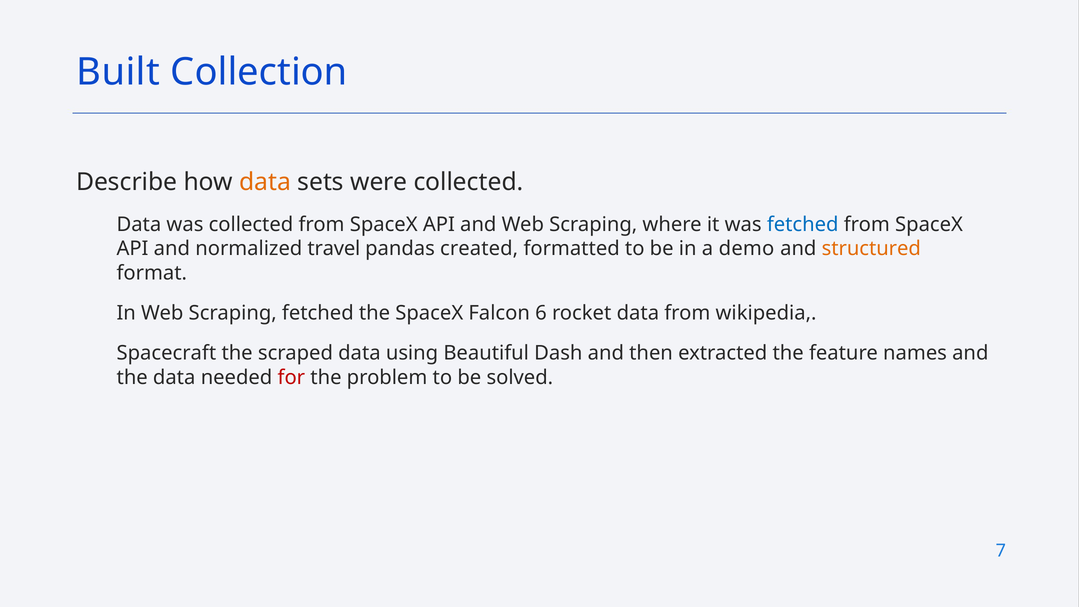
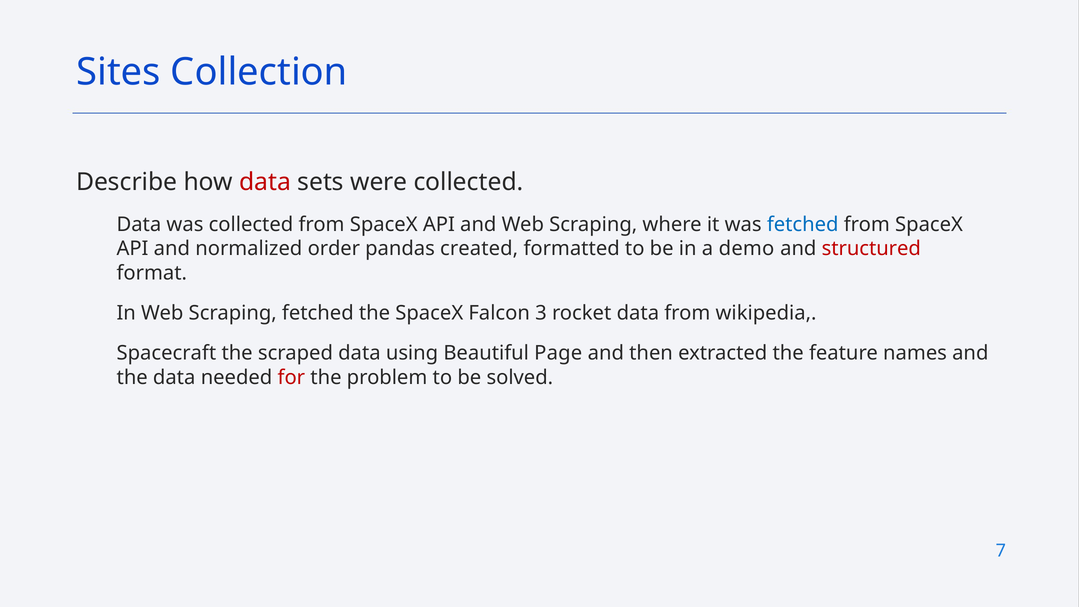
Built: Built -> Sites
data at (265, 182) colour: orange -> red
travel: travel -> order
structured colour: orange -> red
6: 6 -> 3
Dash: Dash -> Page
